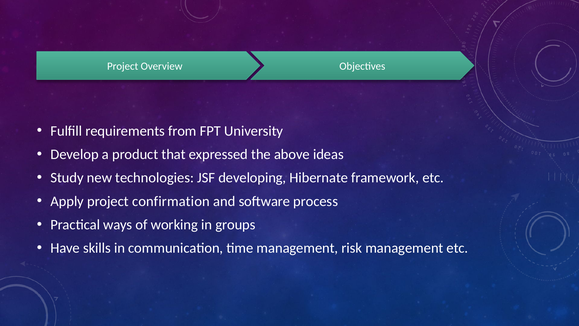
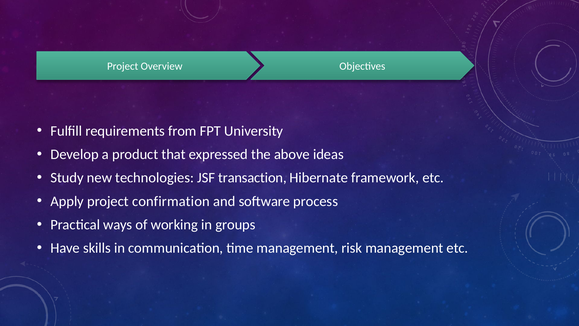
developing: developing -> transaction
